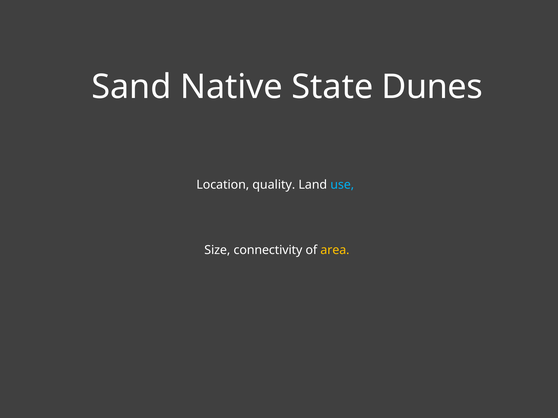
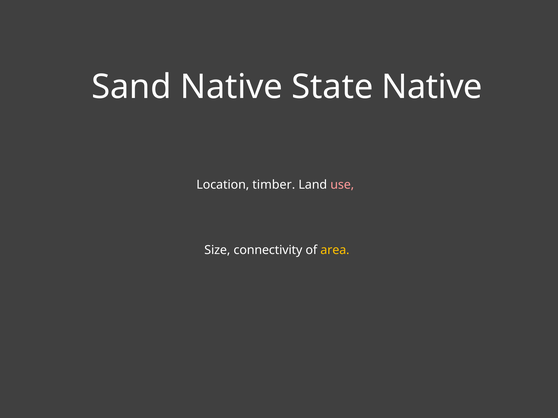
State Dunes: Dunes -> Native
quality: quality -> timber
use colour: light blue -> pink
